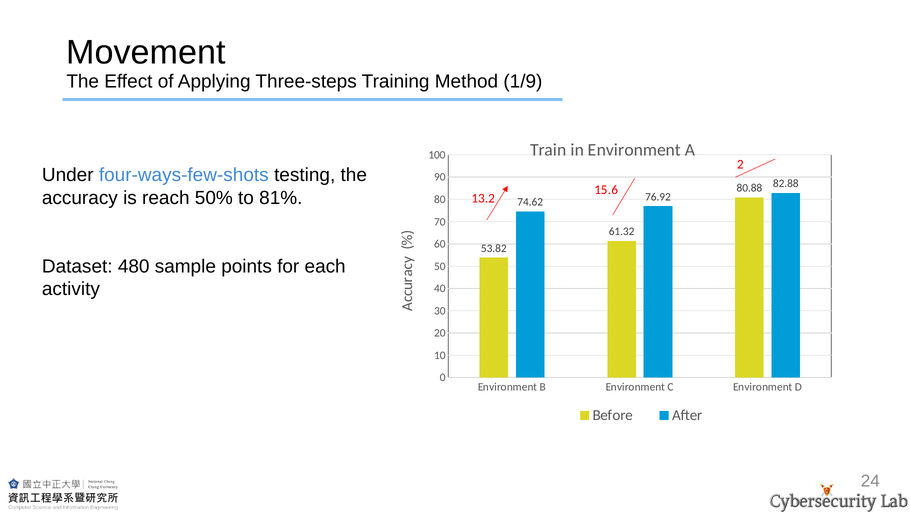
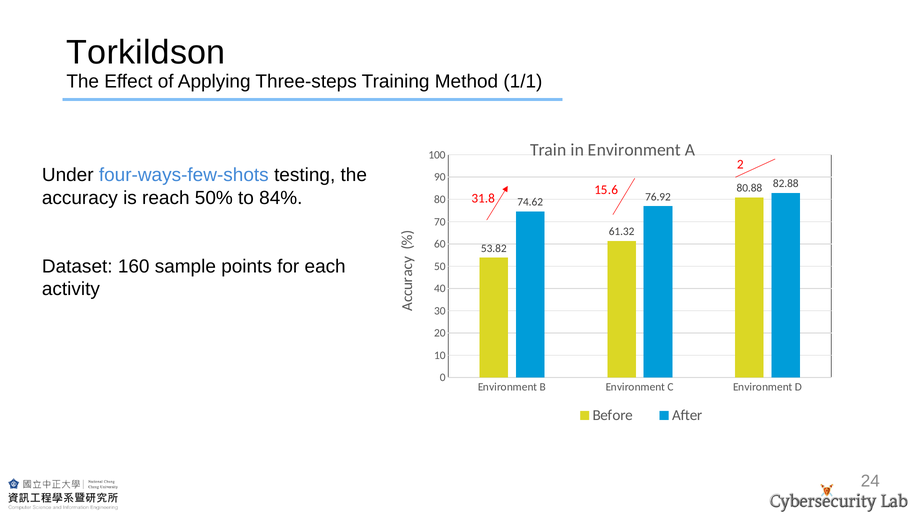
Movement: Movement -> Torkildson
1/9: 1/9 -> 1/1
81%: 81% -> 84%
13.2: 13.2 -> 31.8
480: 480 -> 160
